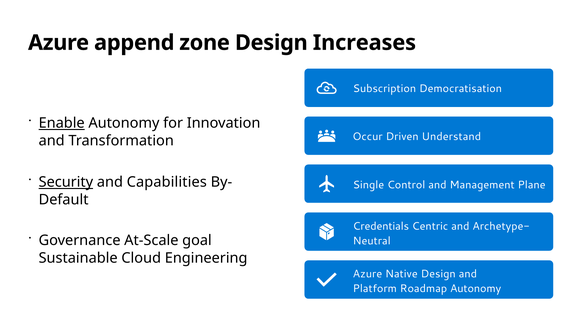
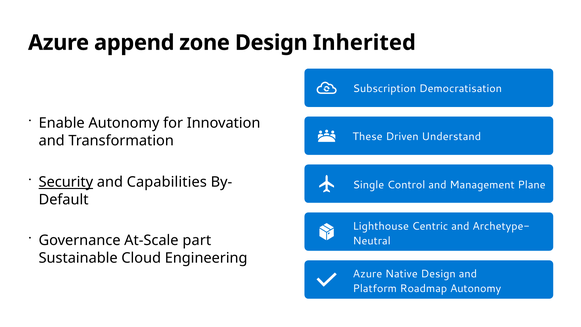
Increases: Increases -> Inherited
Enable underline: present -> none
Occur: Occur -> These
Credentials: Credentials -> Lighthouse
goal: goal -> part
